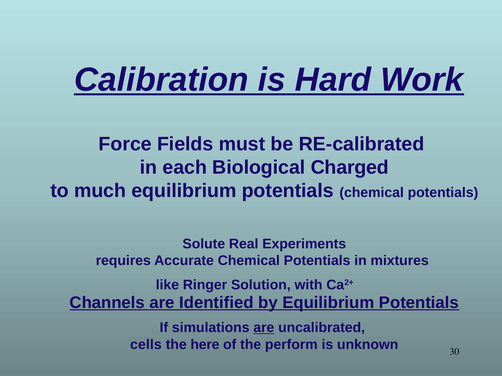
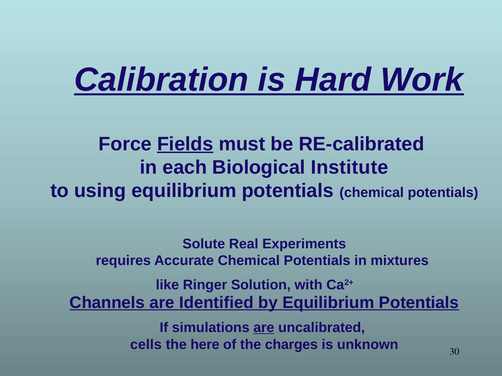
Fields underline: none -> present
Charged: Charged -> Institute
much: much -> using
perform: perform -> charges
